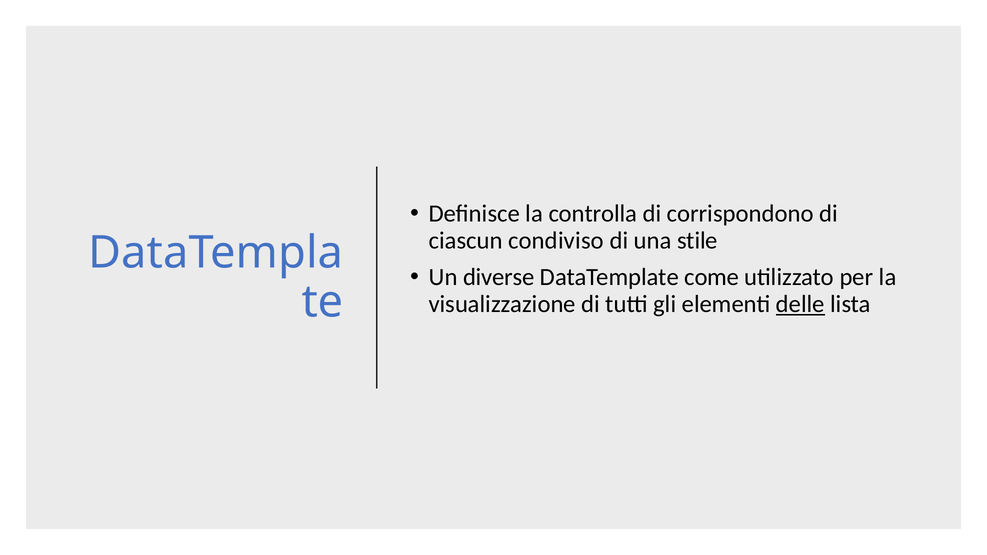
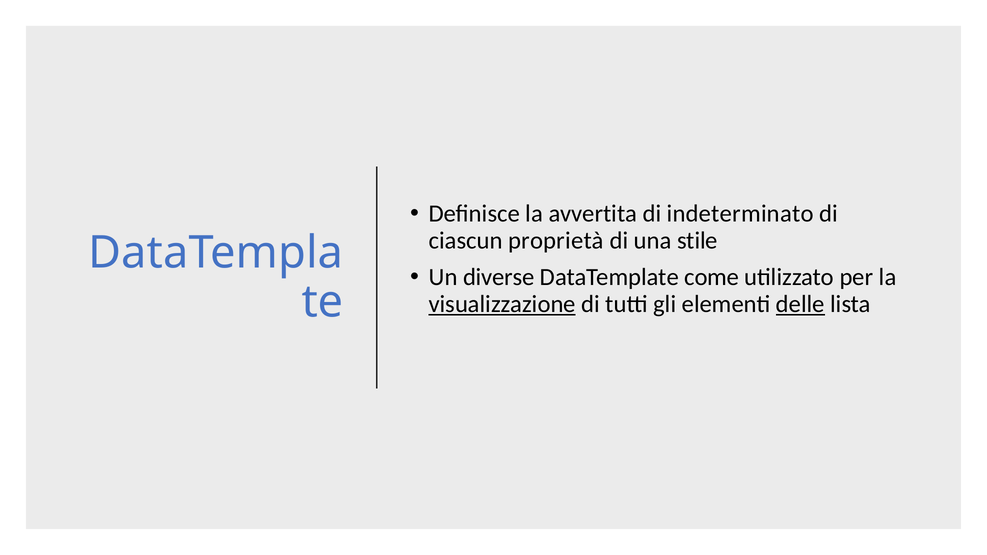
controlla: controlla -> avvertita
corrispondono: corrispondono -> indeterminato
condiviso: condiviso -> proprietà
visualizzazione underline: none -> present
